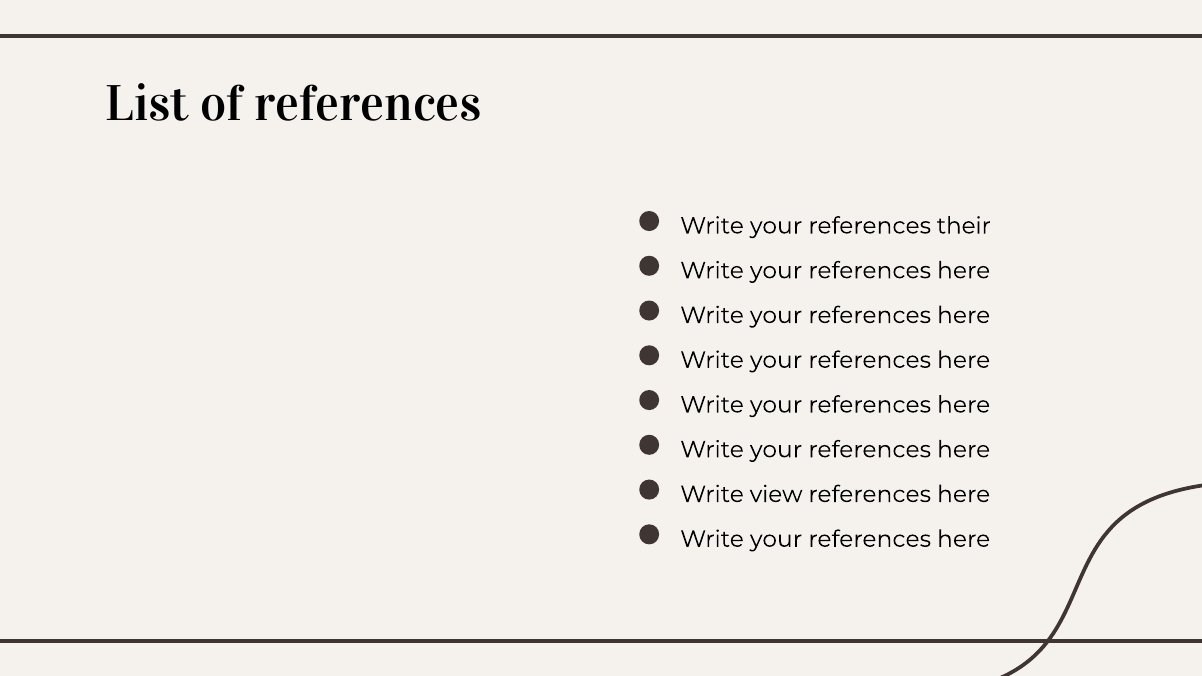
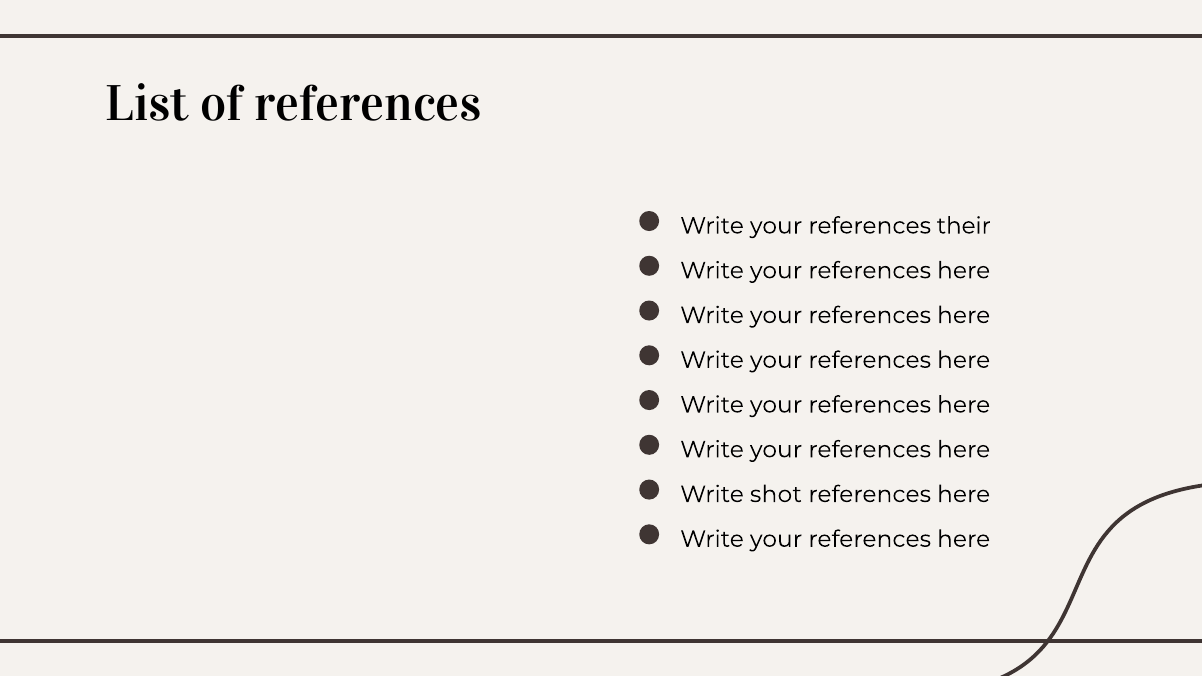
view: view -> shot
